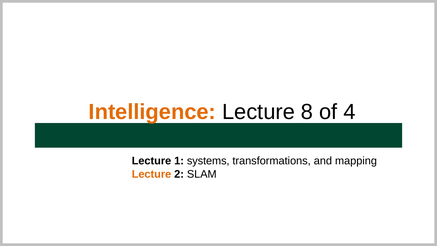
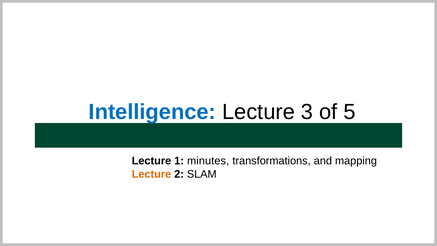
Intelligence colour: orange -> blue
8: 8 -> 3
4: 4 -> 5
systems: systems -> minutes
